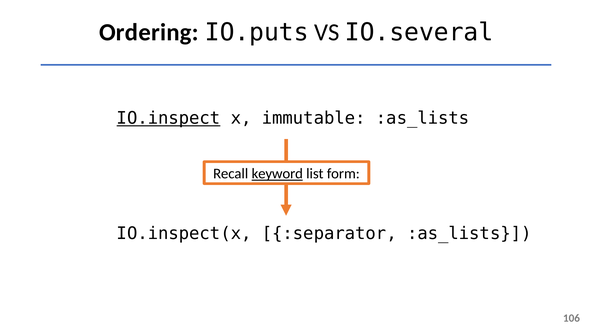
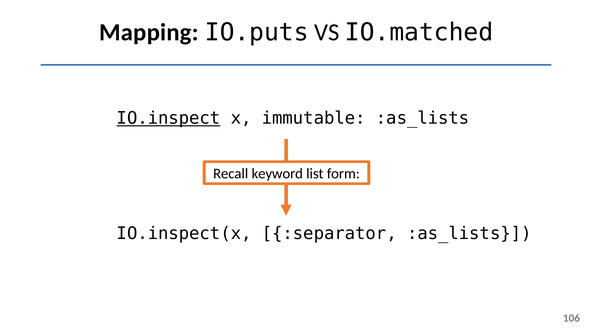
Ordering: Ordering -> Mapping
IO.several: IO.several -> IO.matched
keyword underline: present -> none
